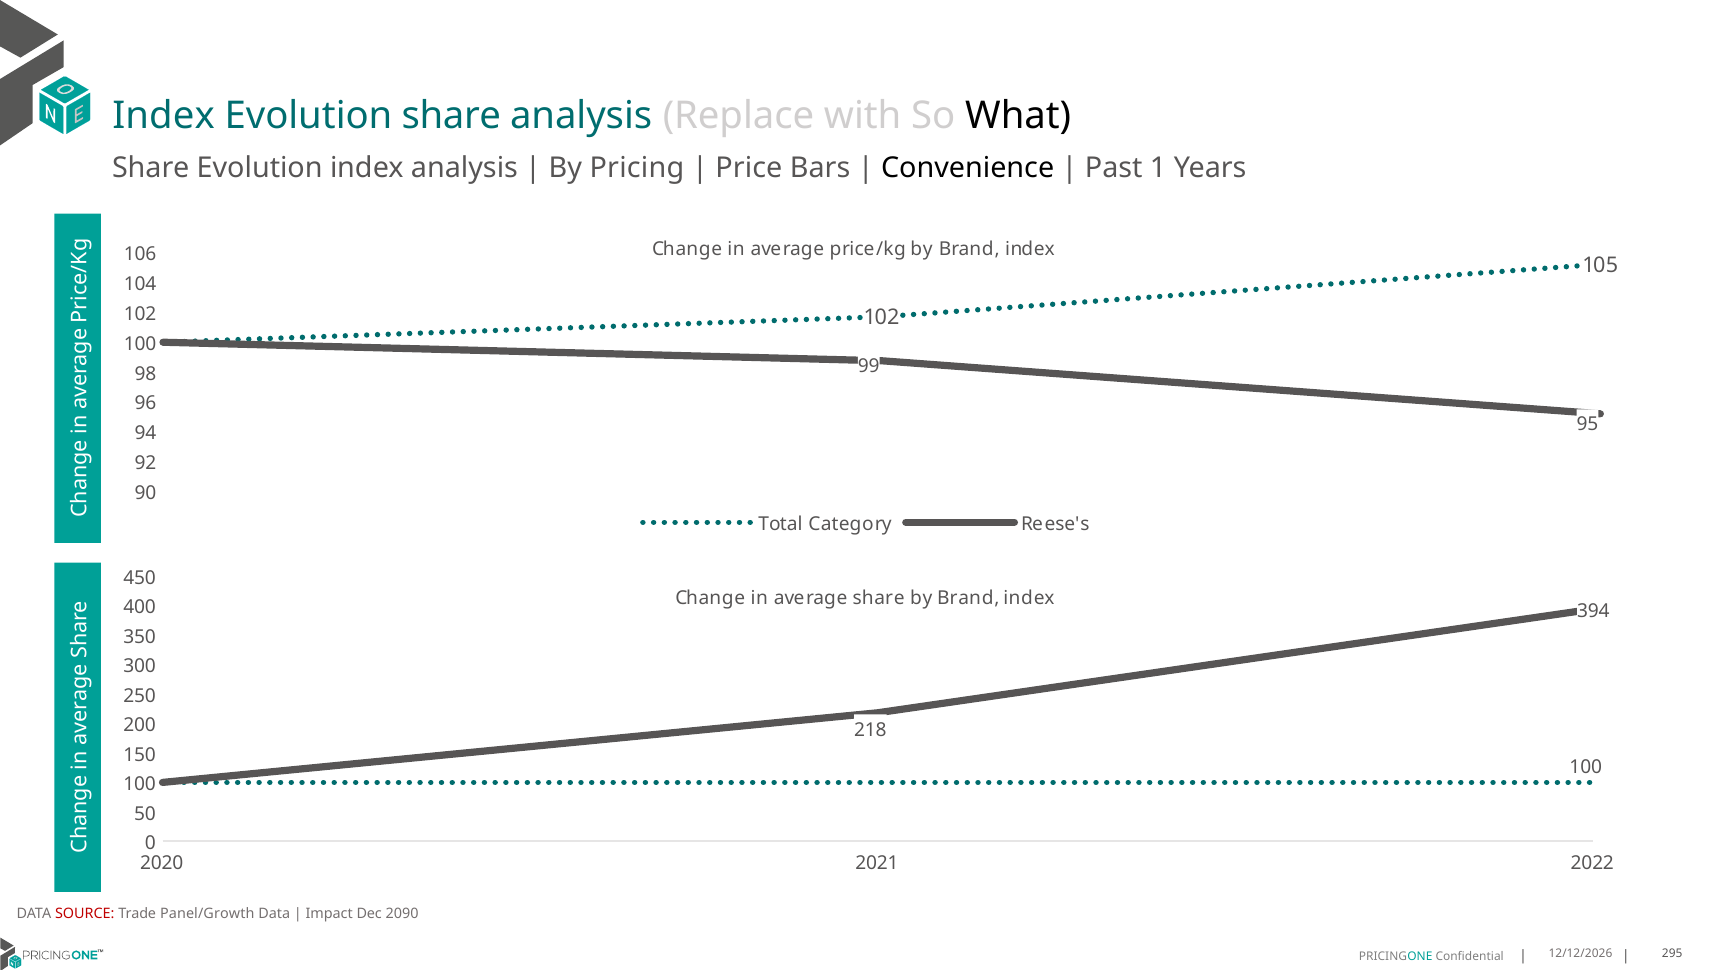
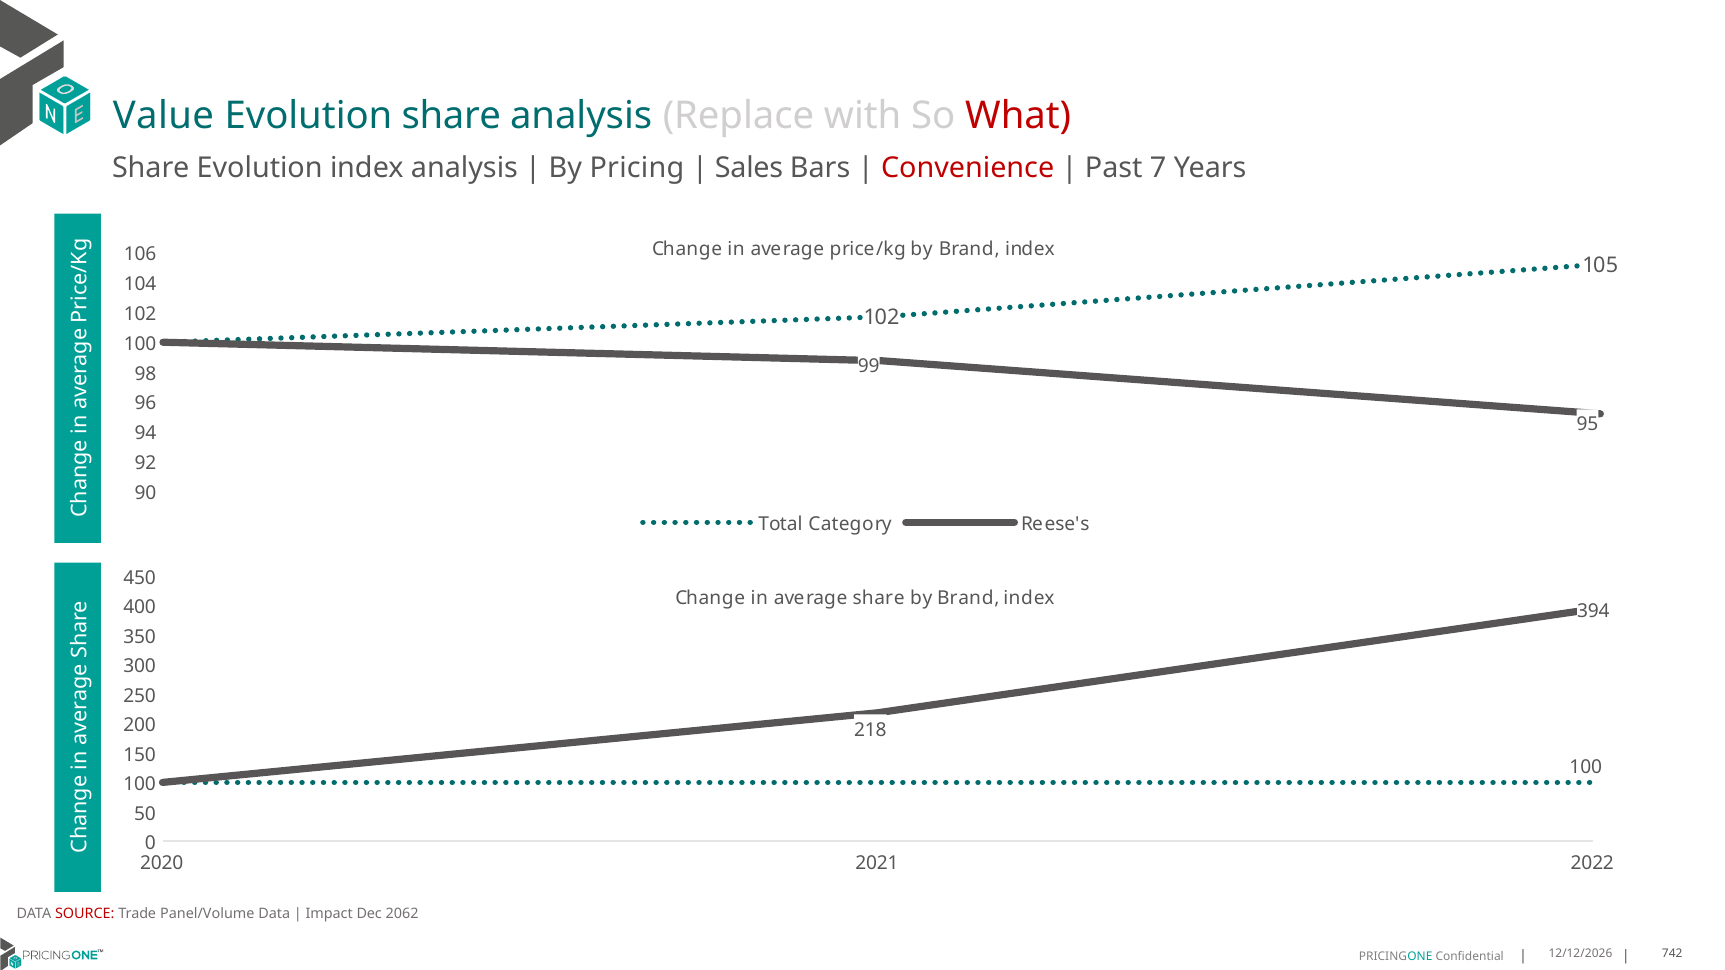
Index at (164, 116): Index -> Value
What colour: black -> red
Price: Price -> Sales
Convenience colour: black -> red
1: 1 -> 7
Panel/Growth: Panel/Growth -> Panel/Volume
2090: 2090 -> 2062
295: 295 -> 742
